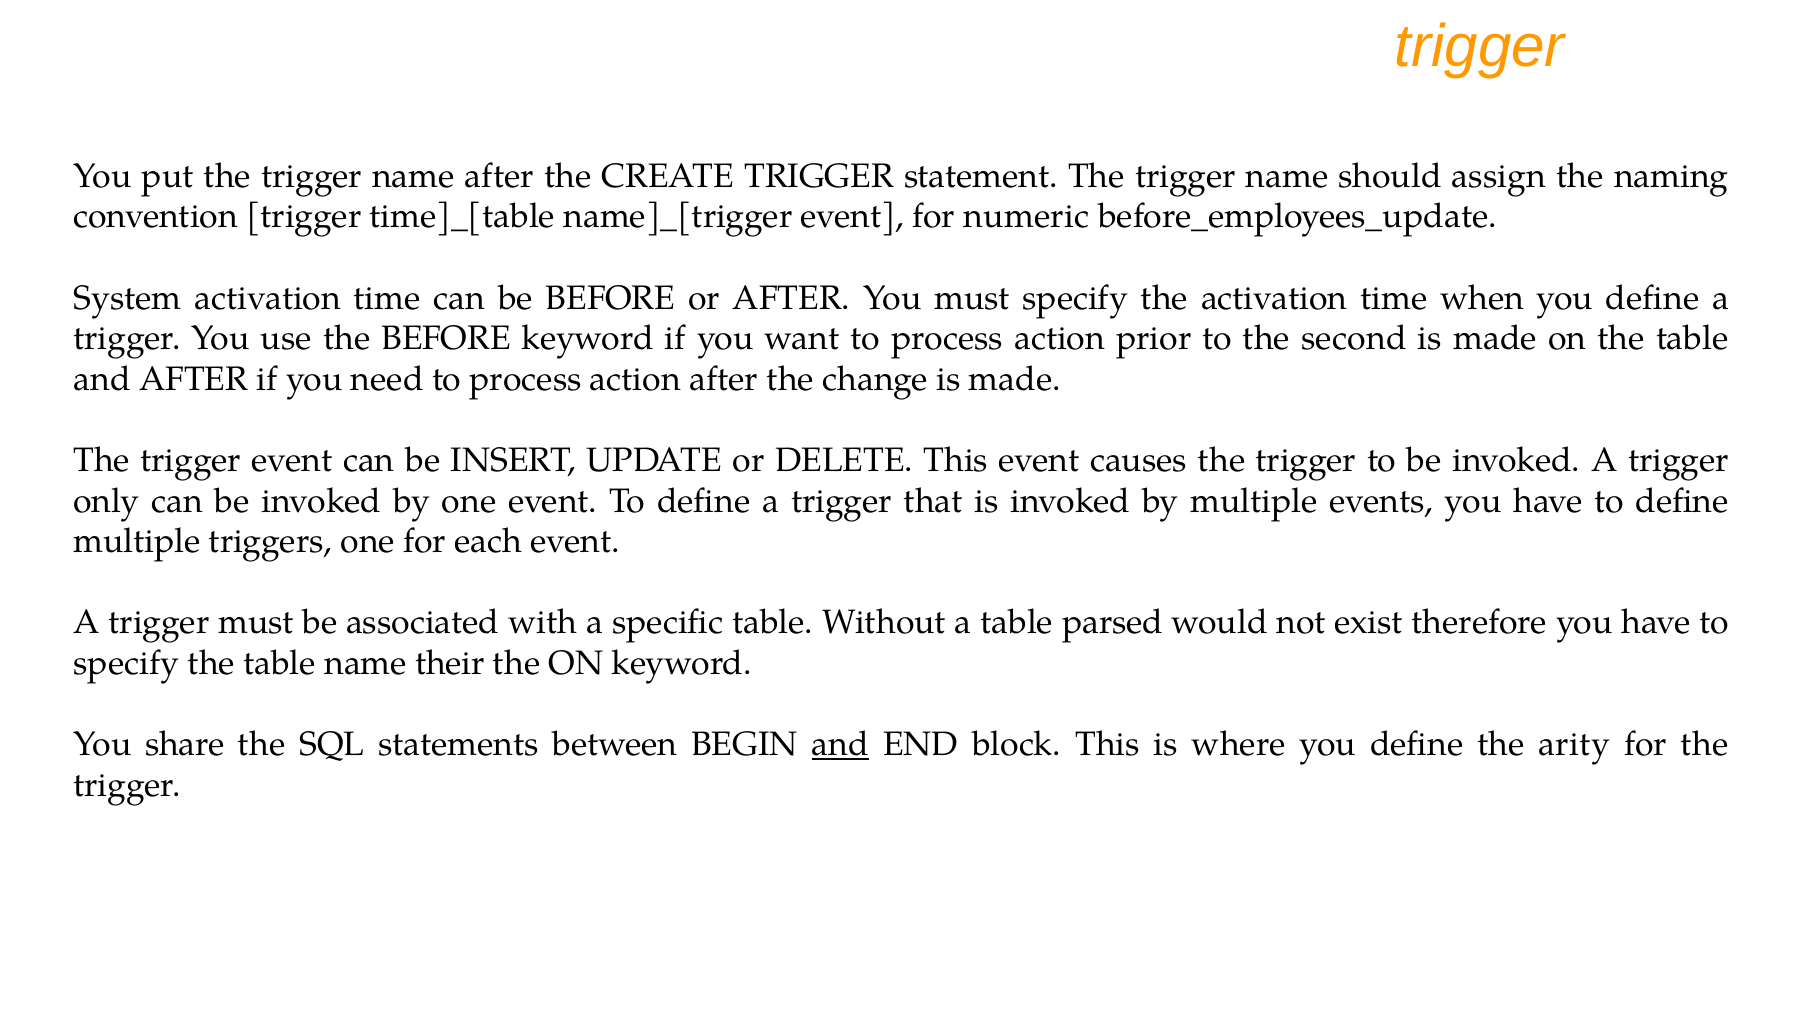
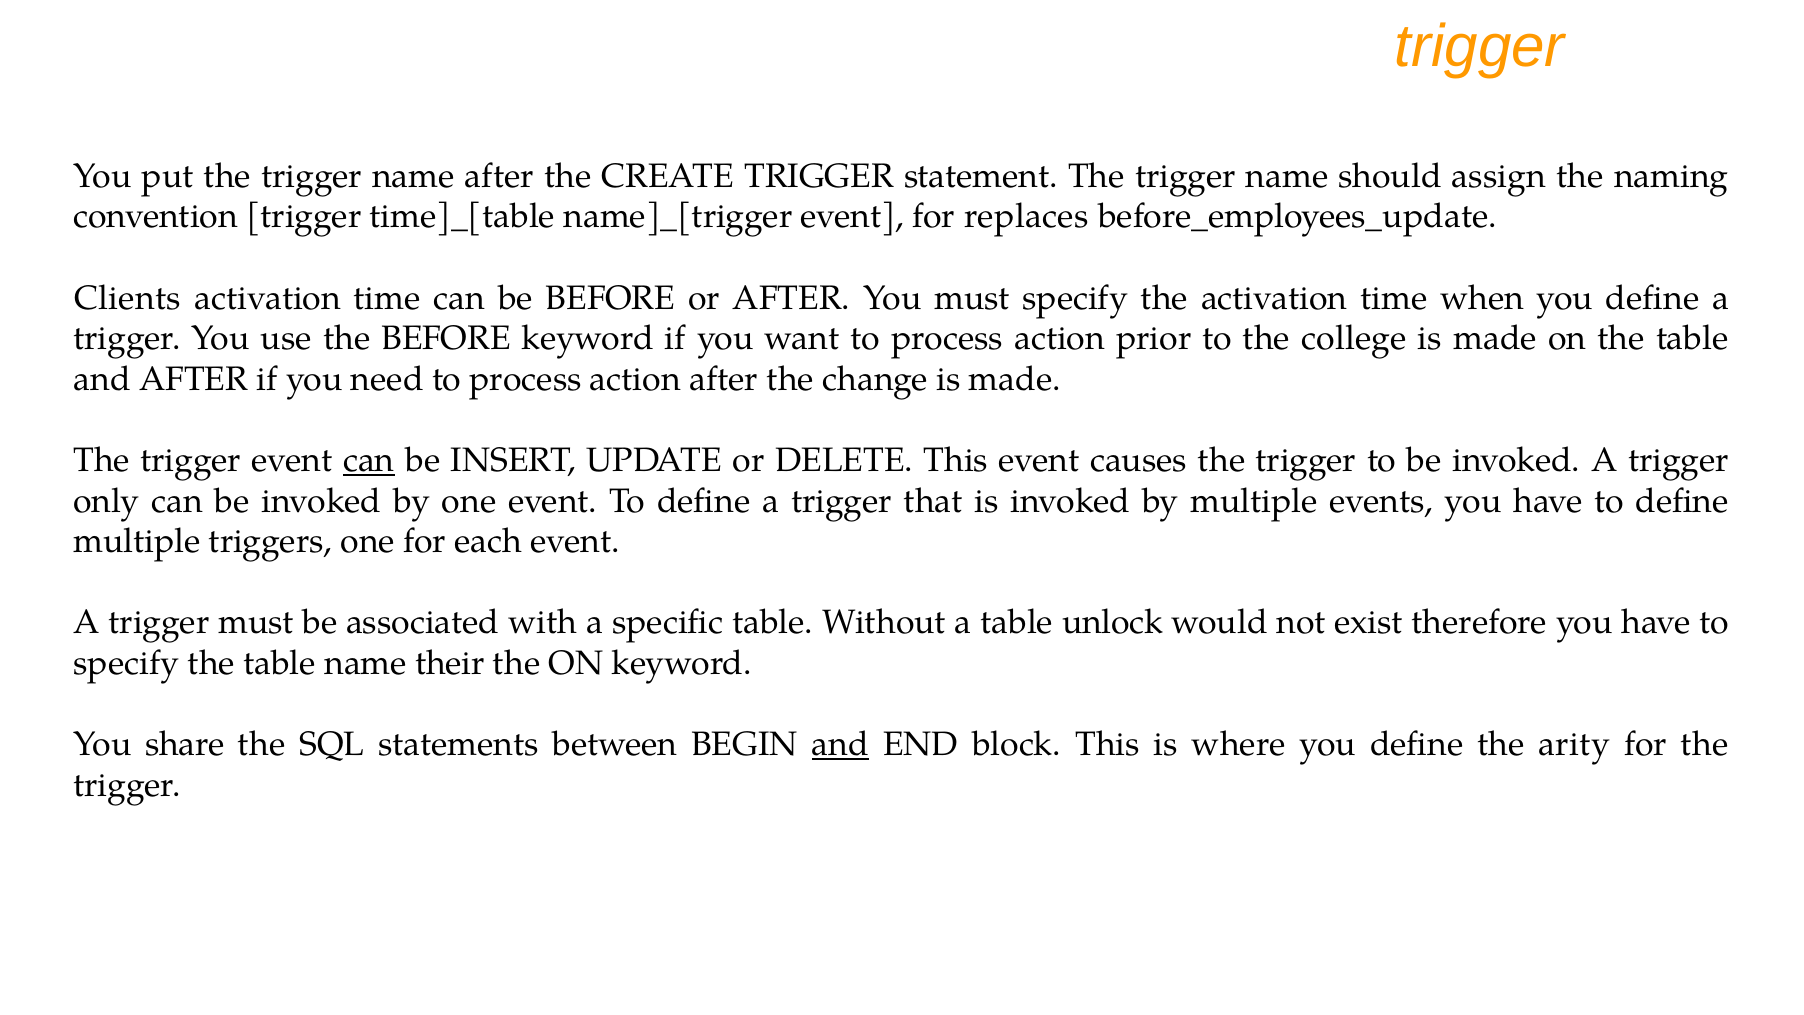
numeric: numeric -> replaces
System: System -> Clients
second: second -> college
can at (369, 460) underline: none -> present
parsed: parsed -> unlock
